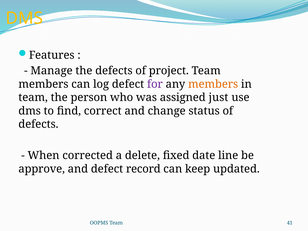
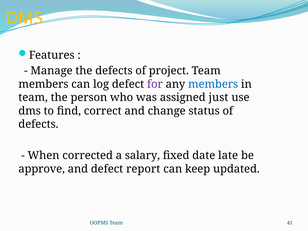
members at (213, 84) colour: orange -> blue
delete: delete -> salary
line: line -> late
record: record -> report
